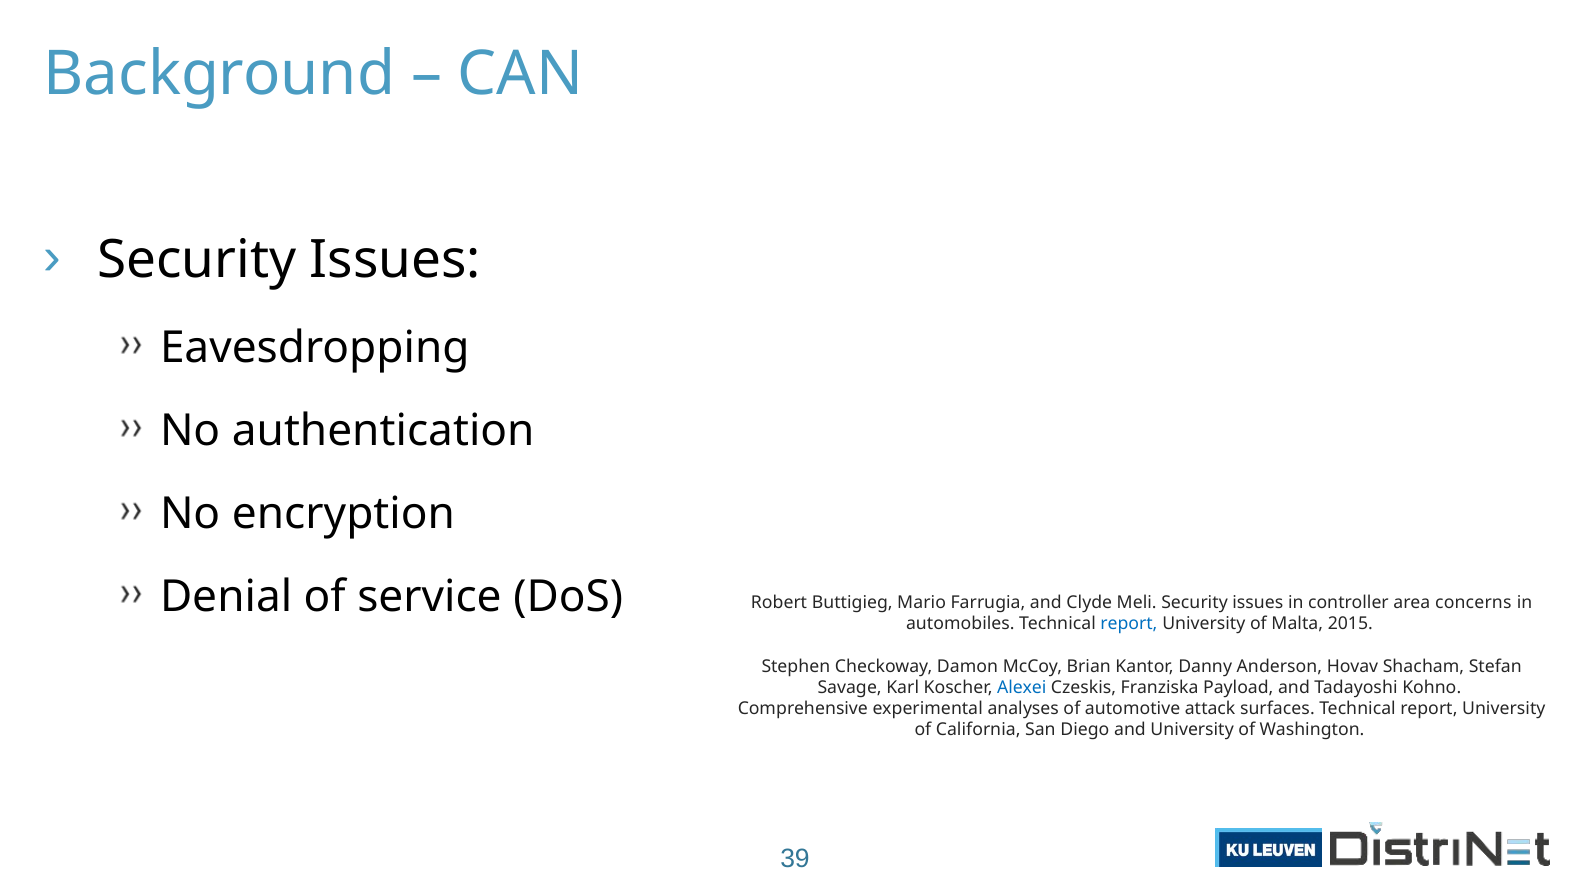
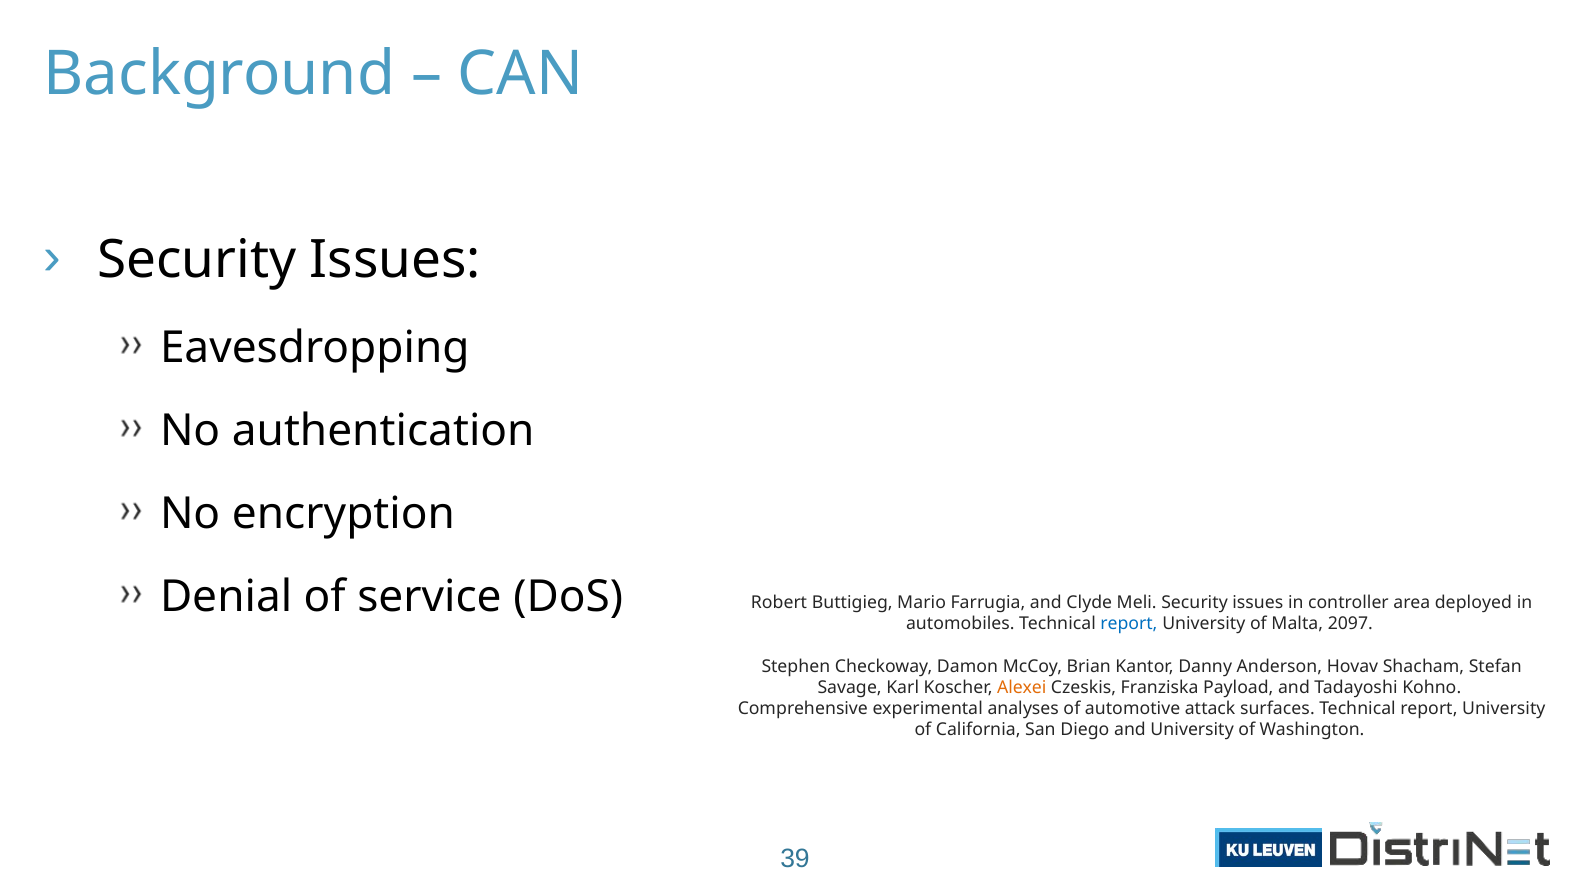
concerns: concerns -> deployed
2015: 2015 -> 2097
Alexei colour: blue -> orange
